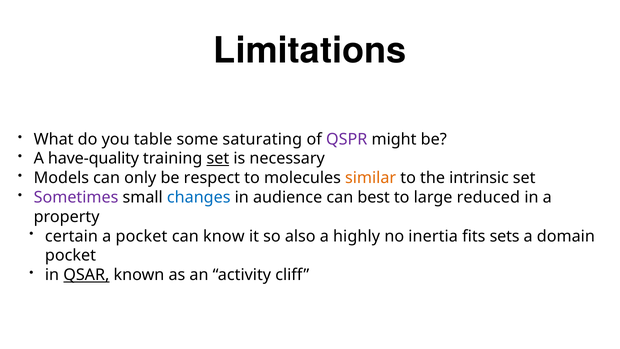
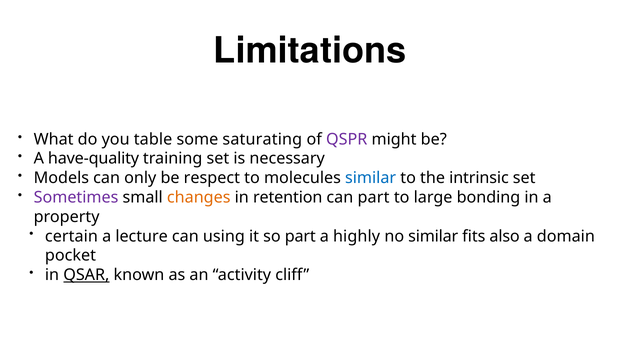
set at (218, 159) underline: present -> none
similar at (371, 178) colour: orange -> blue
changes colour: blue -> orange
audience: audience -> retention
can best: best -> part
reduced: reduced -> bonding
a pocket: pocket -> lecture
know: know -> using
so also: also -> part
no inertia: inertia -> similar
sets: sets -> also
